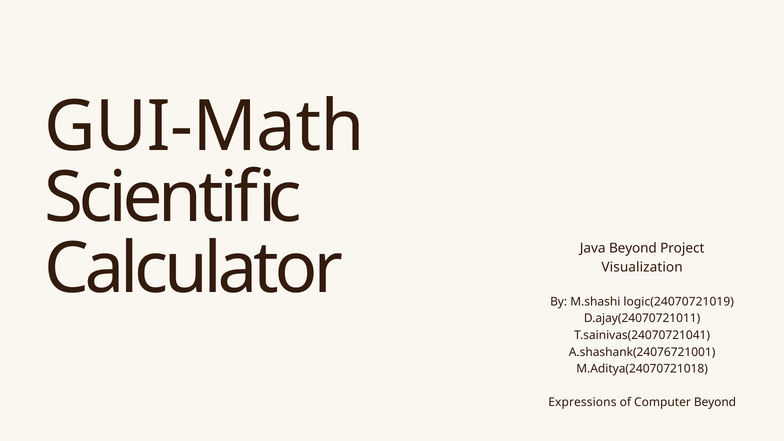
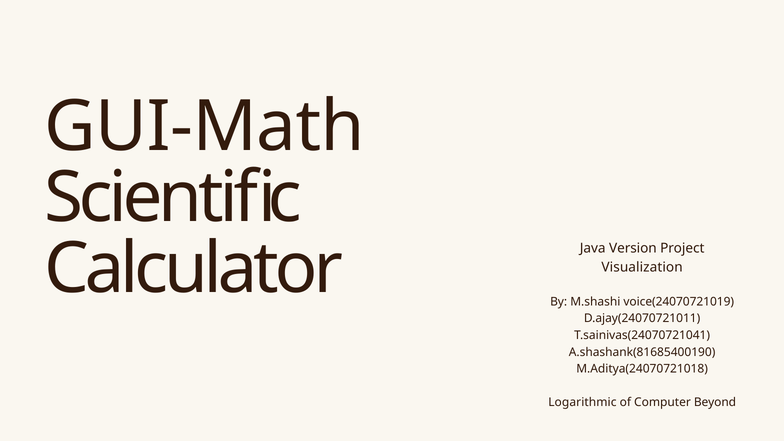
Java Beyond: Beyond -> Version
logic(24070721019: logic(24070721019 -> voice(24070721019
A.shashank(24076721001: A.shashank(24076721001 -> A.shashank(81685400190
Expressions: Expressions -> Logarithmic
